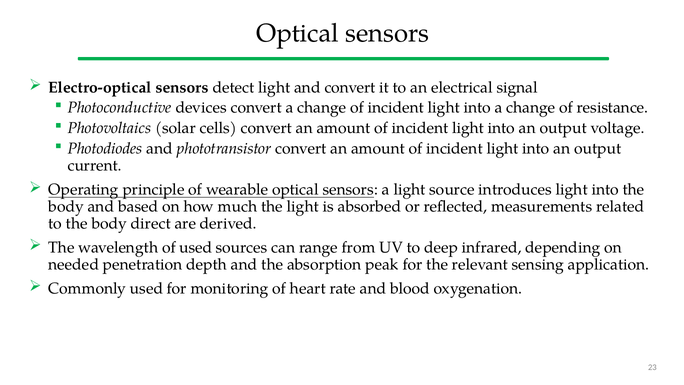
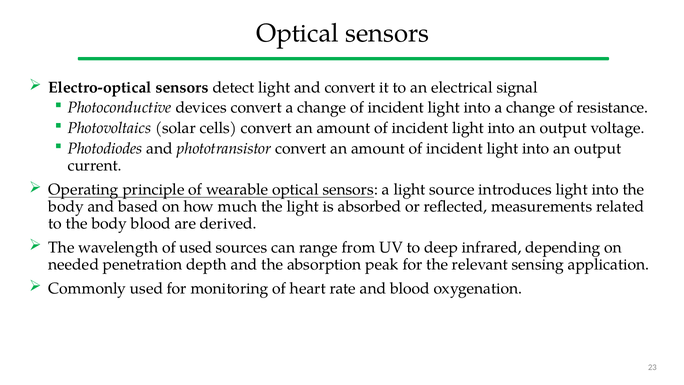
body direct: direct -> blood
